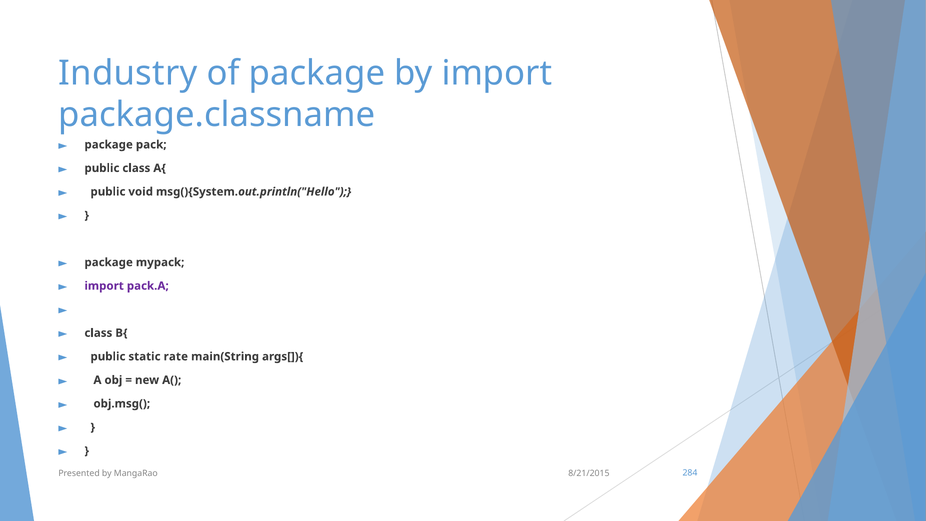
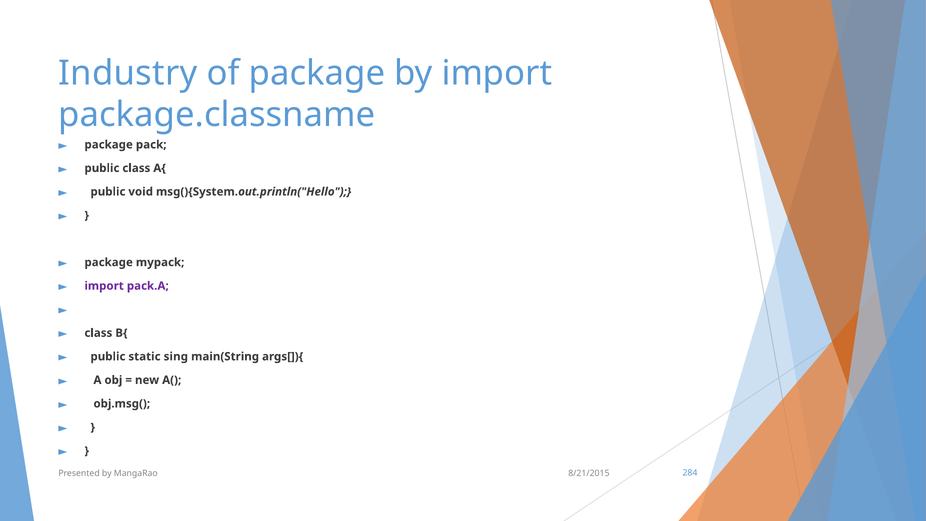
rate: rate -> sing
